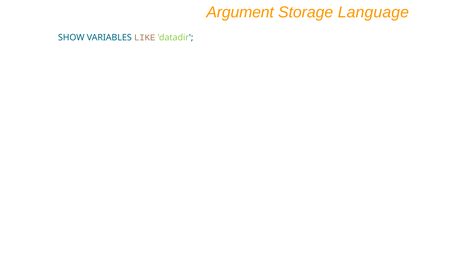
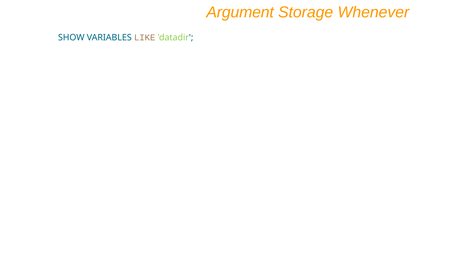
Language: Language -> Whenever
